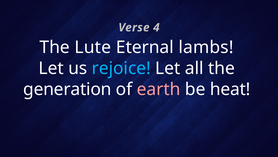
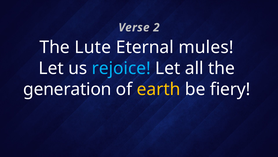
4: 4 -> 2
lambs: lambs -> mules
earth colour: pink -> yellow
heat: heat -> fiery
